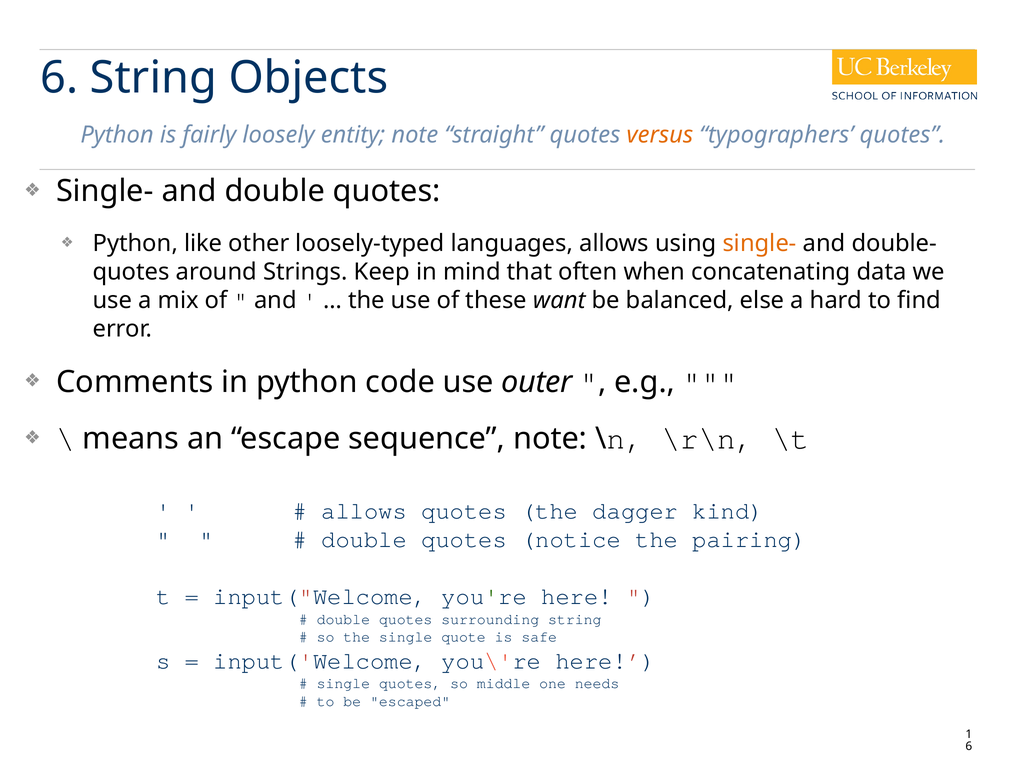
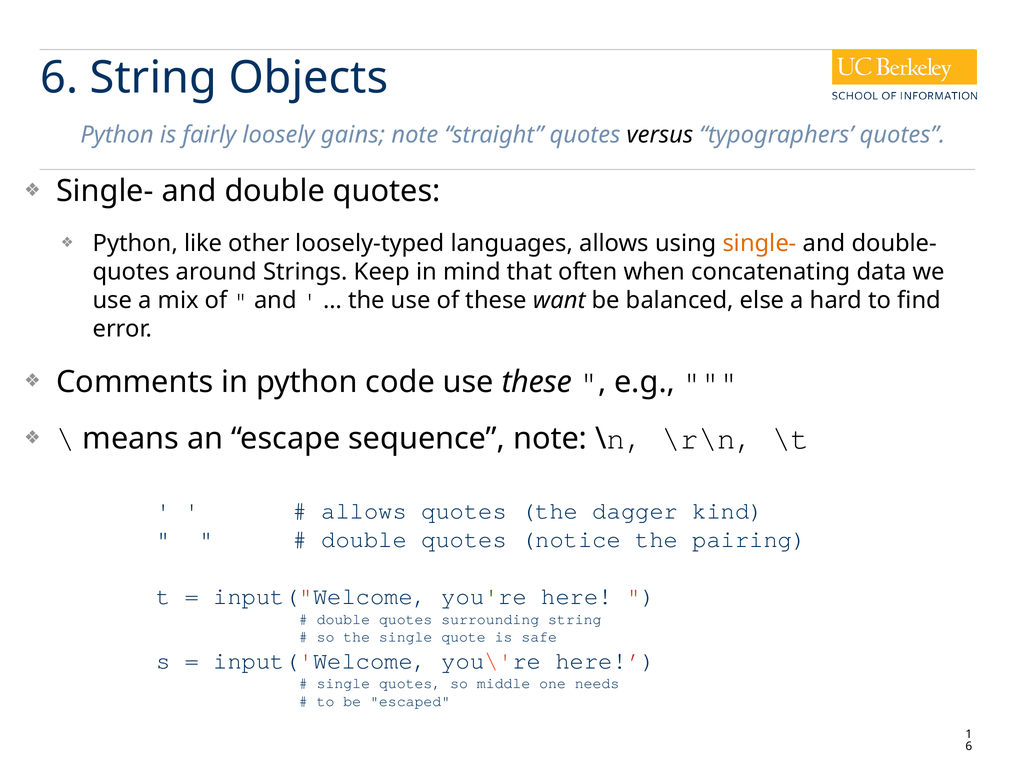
entity: entity -> gains
versus colour: orange -> black
use outer: outer -> these
